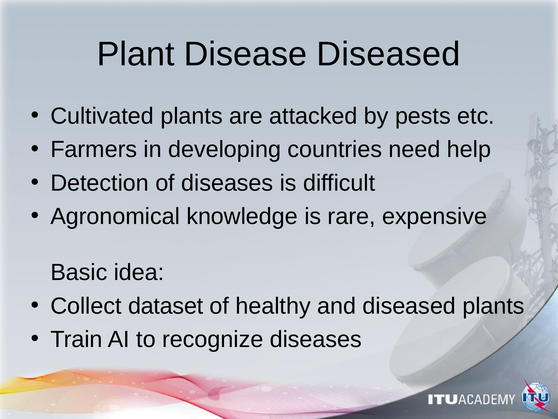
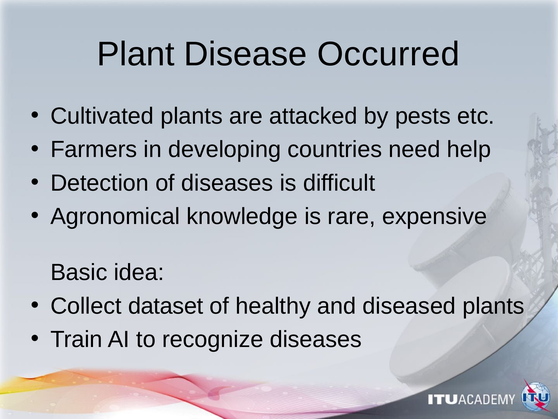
Disease Diseased: Diseased -> Occurred
